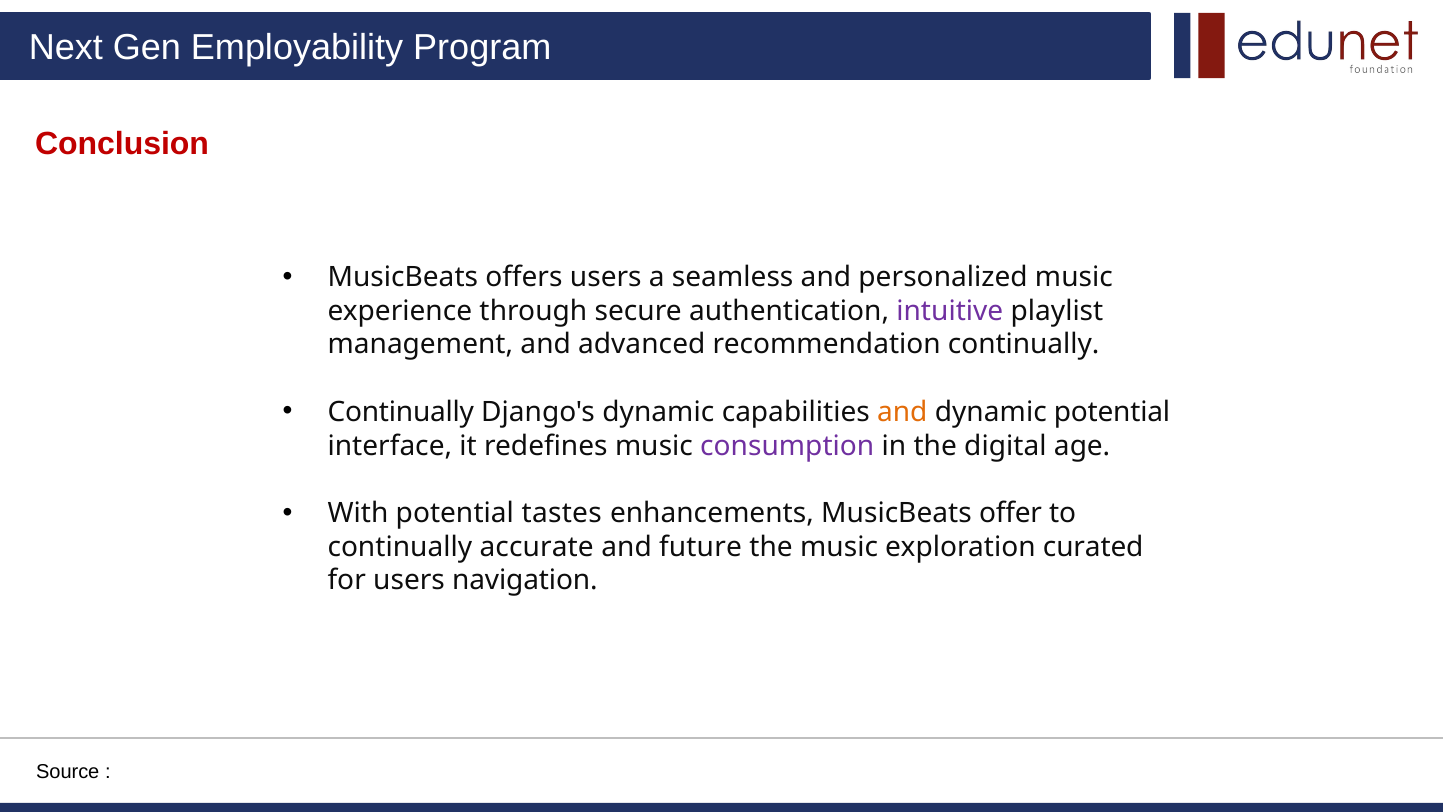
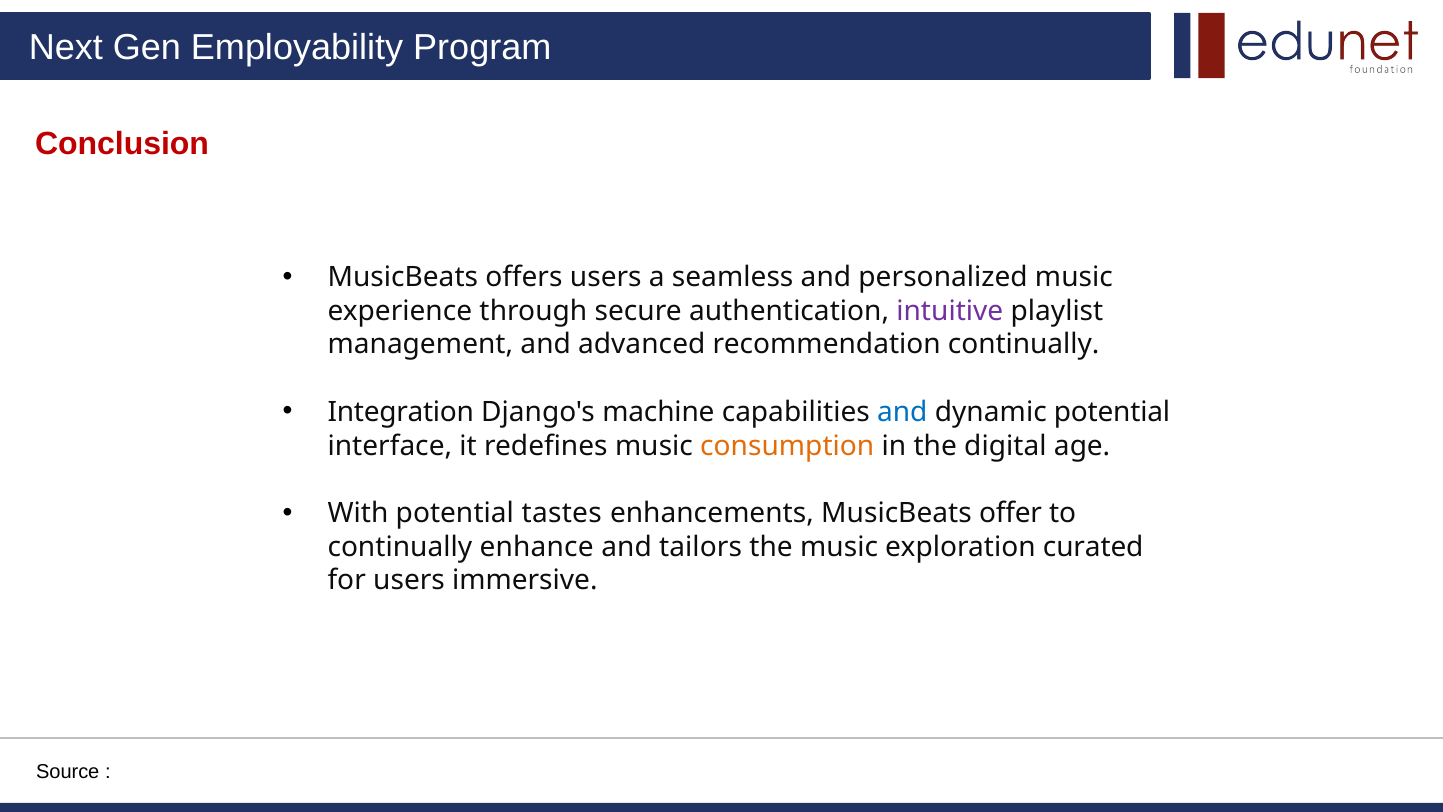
Continually at (401, 412): Continually -> Integration
Django's dynamic: dynamic -> machine
and at (902, 412) colour: orange -> blue
consumption colour: purple -> orange
accurate: accurate -> enhance
future: future -> tailors
navigation: navigation -> immersive
